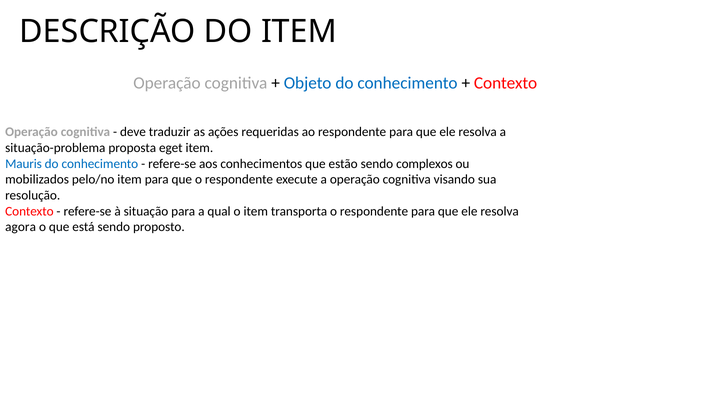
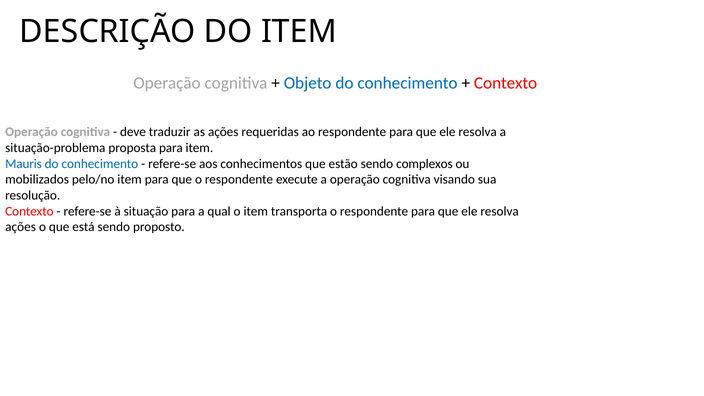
proposta eget: eget -> para
agora at (21, 227): agora -> ações
